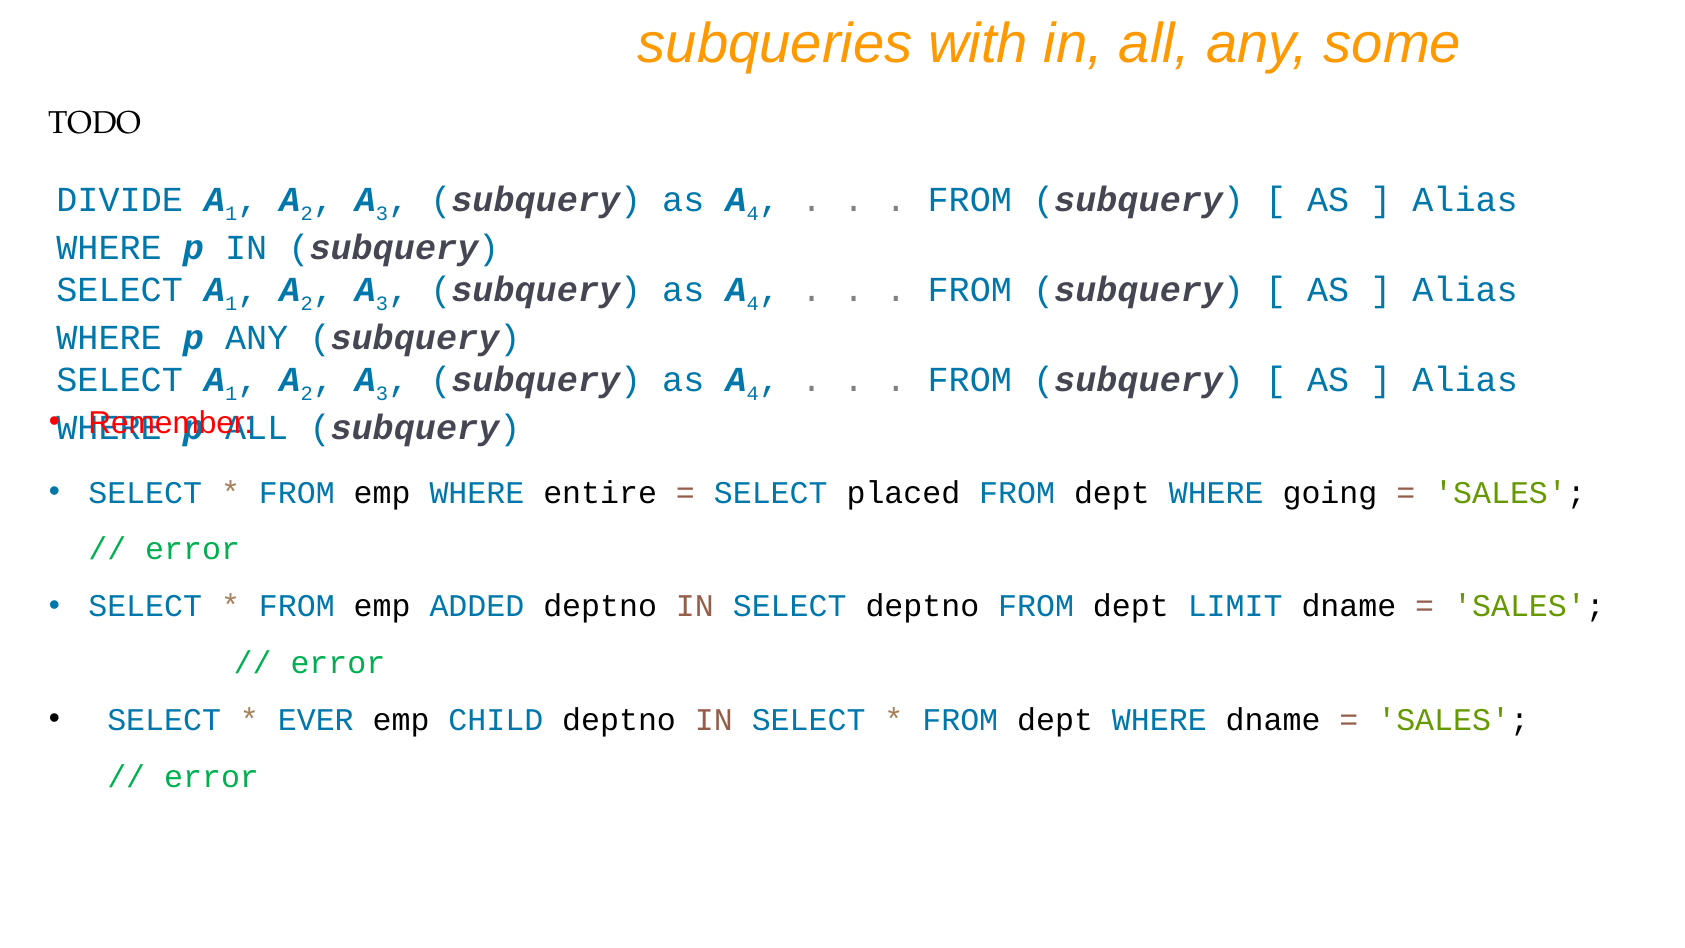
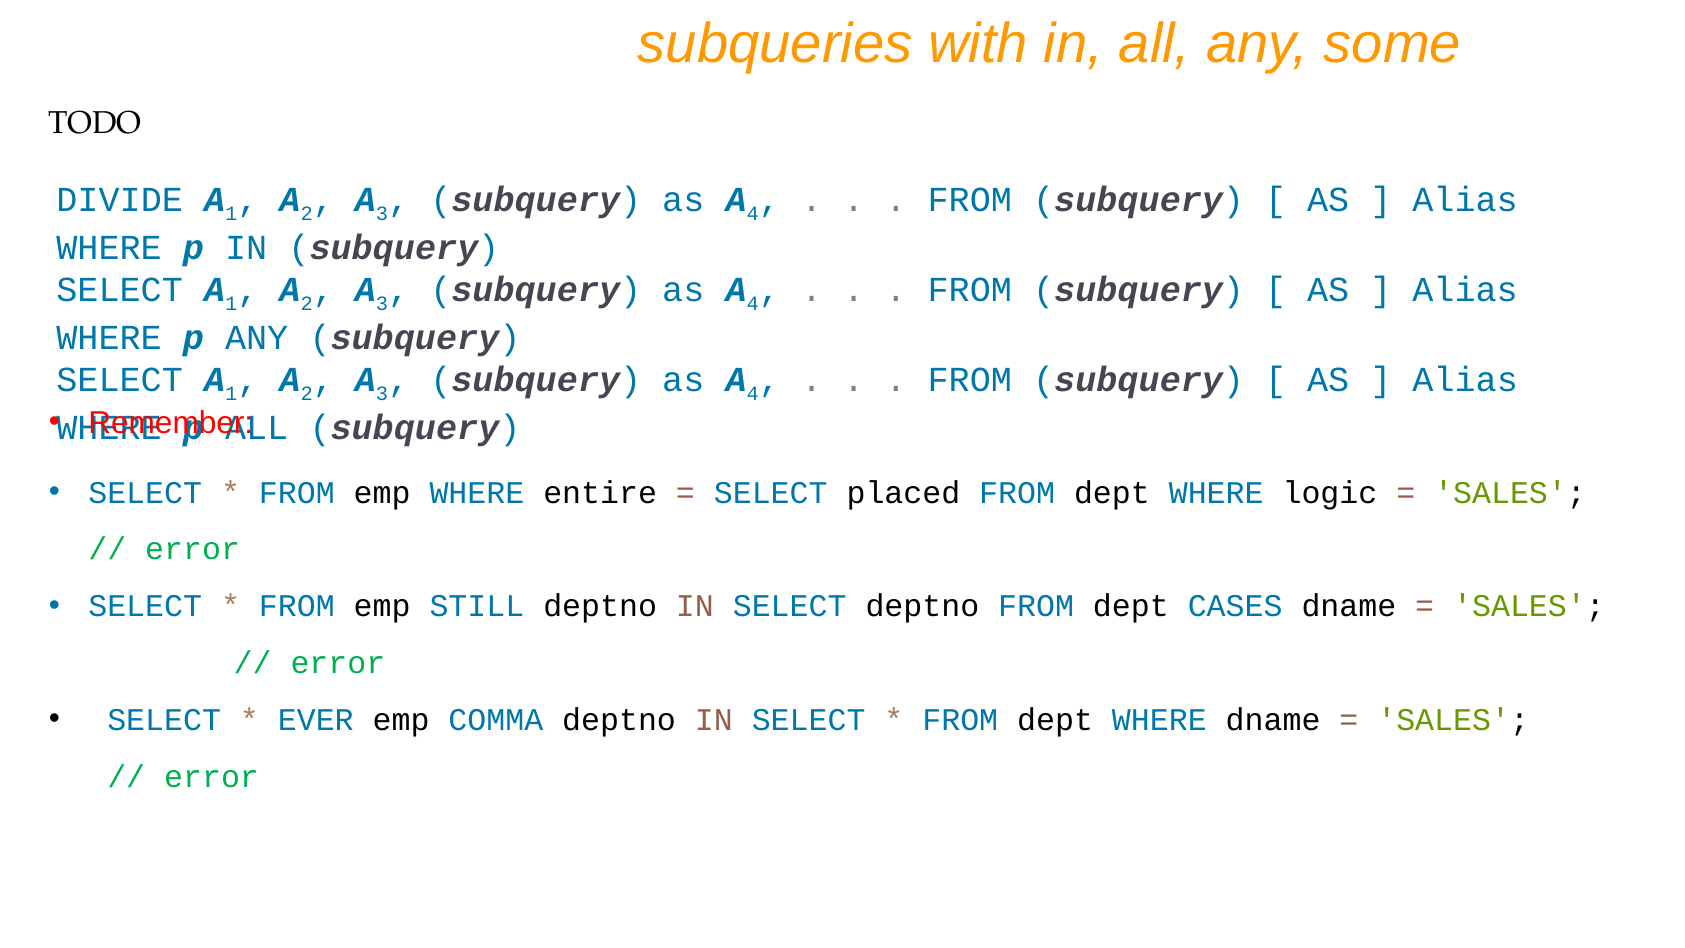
going: going -> logic
ADDED: ADDED -> STILL
LIMIT: LIMIT -> CASES
CHILD: CHILD -> COMMA
